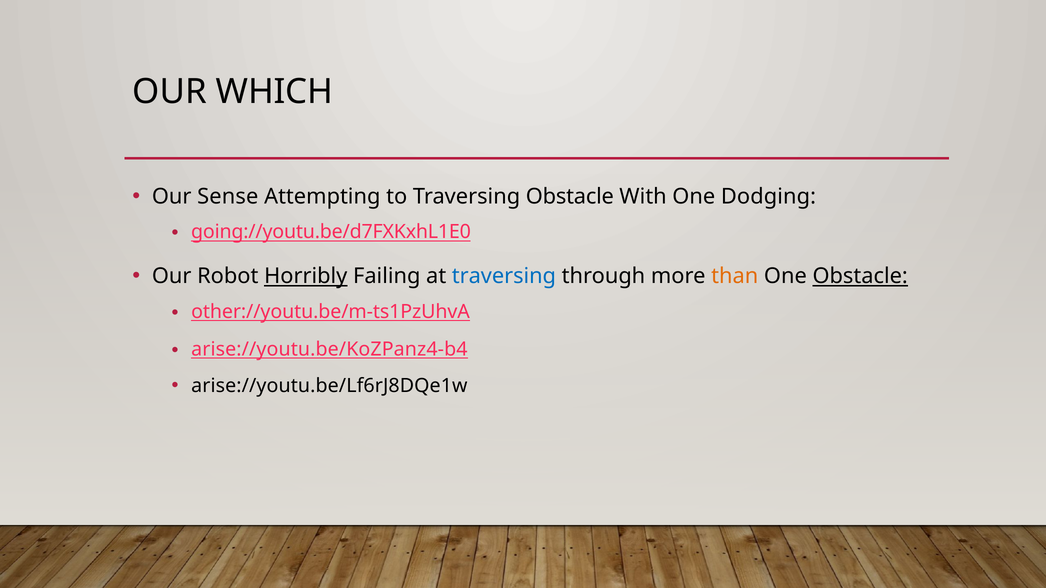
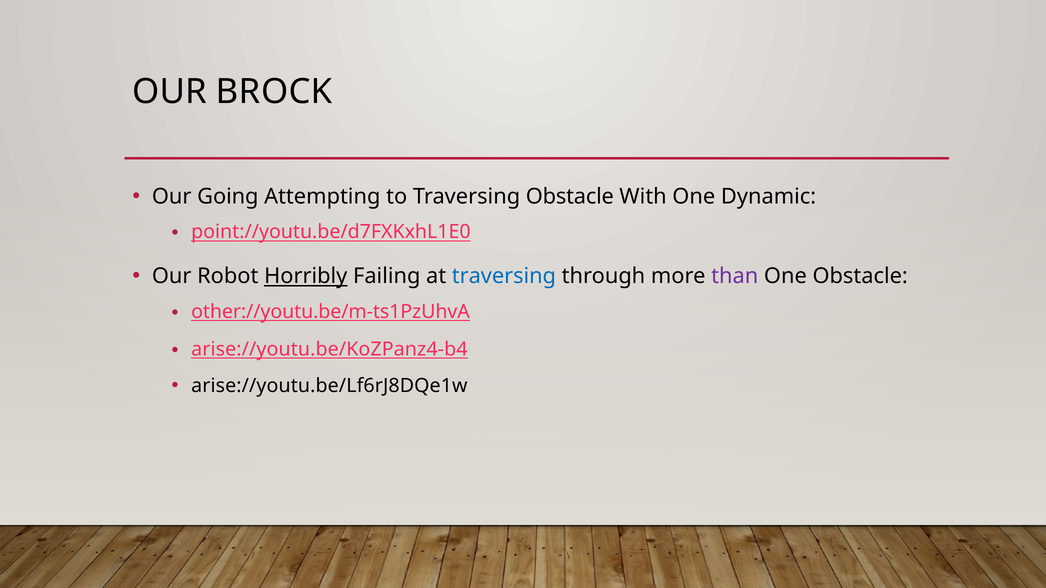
WHICH: WHICH -> BROCK
Sense: Sense -> Going
Dodging: Dodging -> Dynamic
going://youtu.be/d7FXKxhL1E0: going://youtu.be/d7FXKxhL1E0 -> point://youtu.be/d7FXKxhL1E0
than colour: orange -> purple
Obstacle at (860, 276) underline: present -> none
